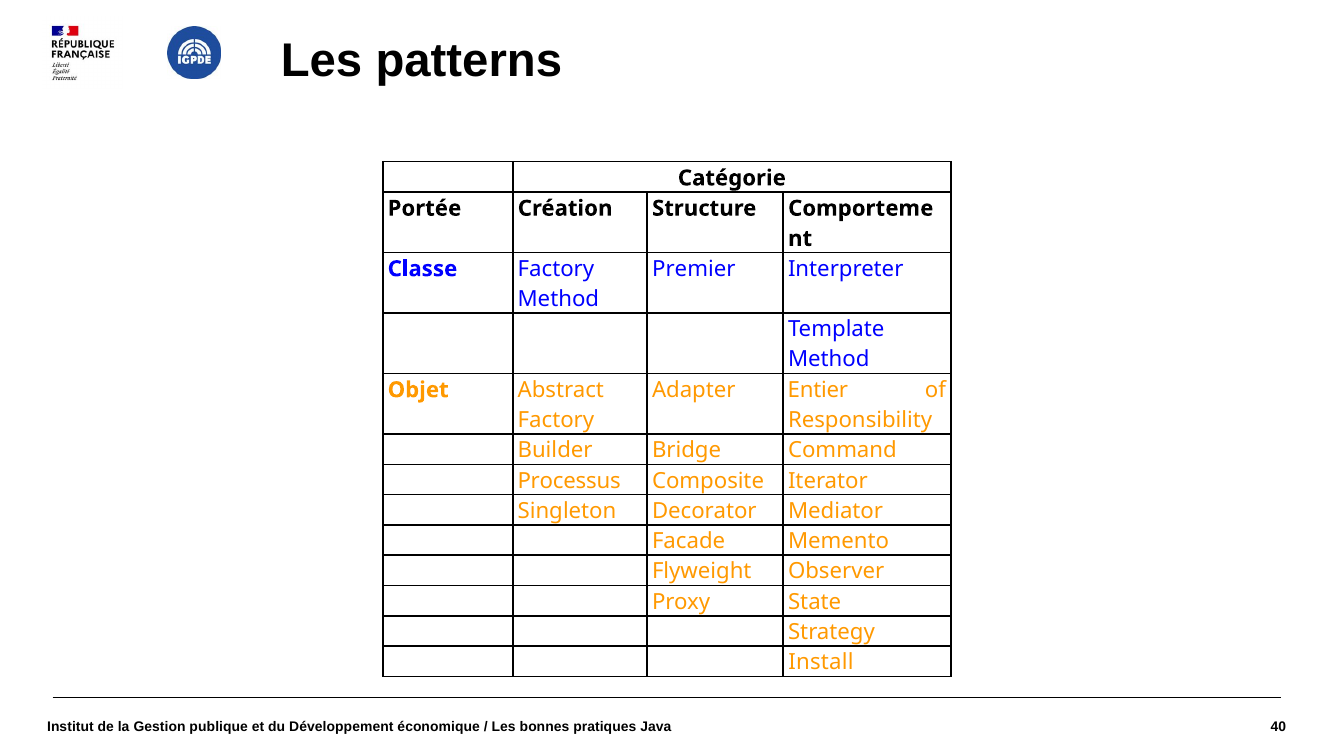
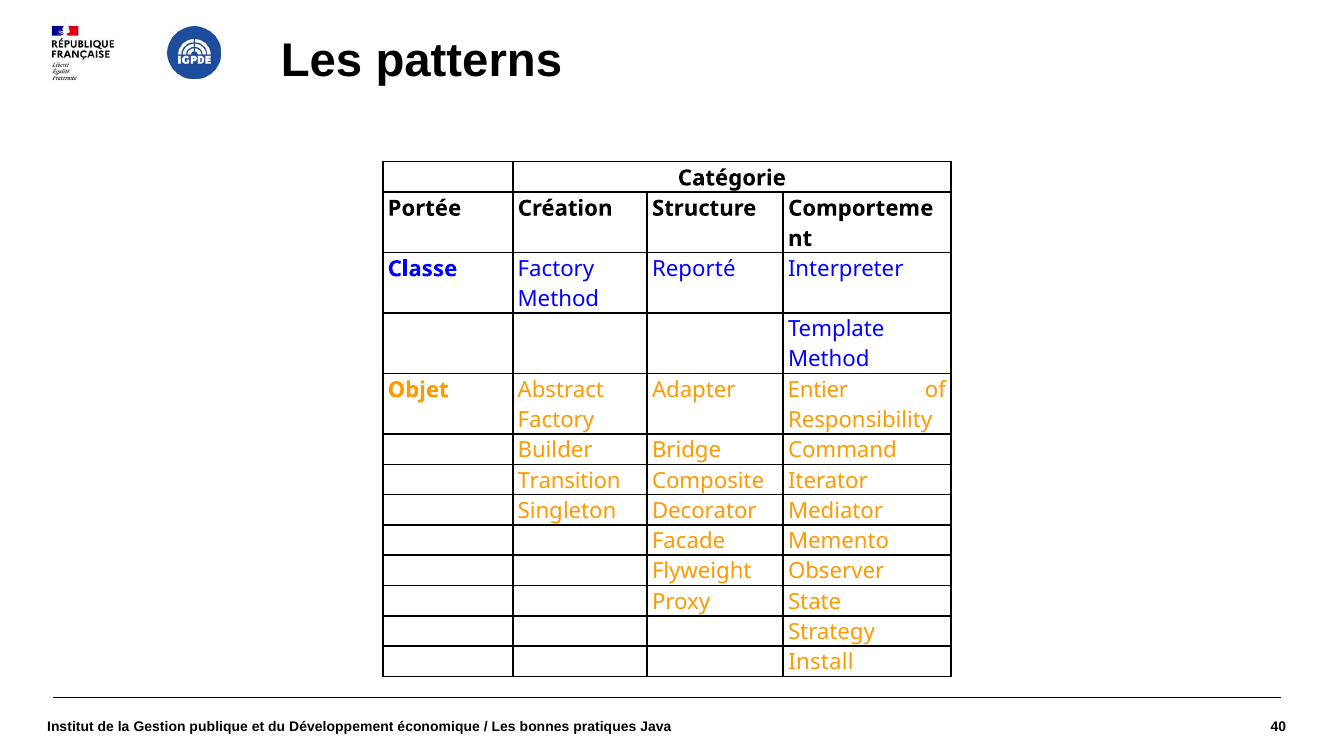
Premier: Premier -> Reporté
Processus: Processus -> Transition
